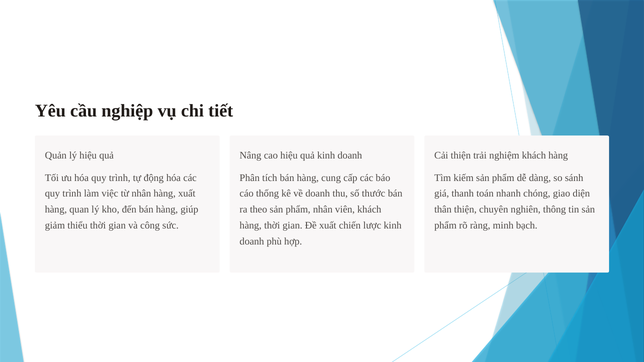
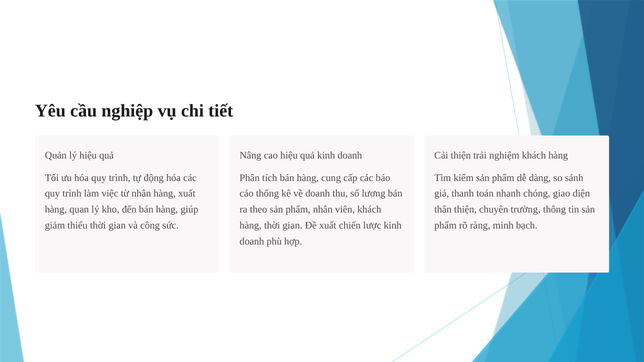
thước: thước -> lương
nghiên: nghiên -> trường
